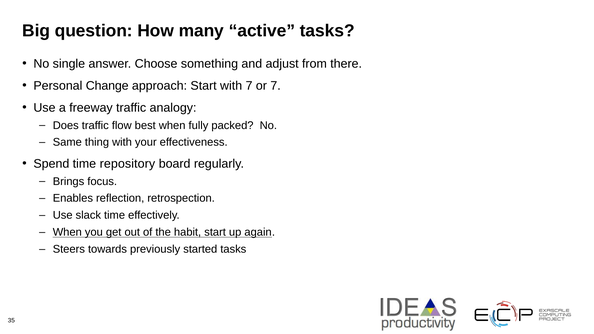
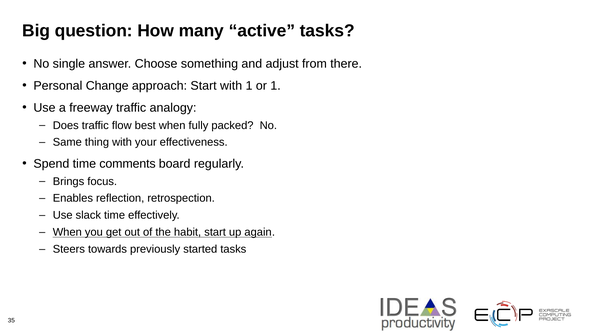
with 7: 7 -> 1
or 7: 7 -> 1
repository: repository -> comments
